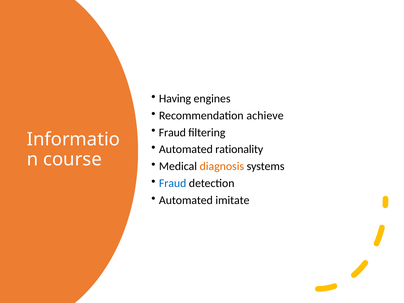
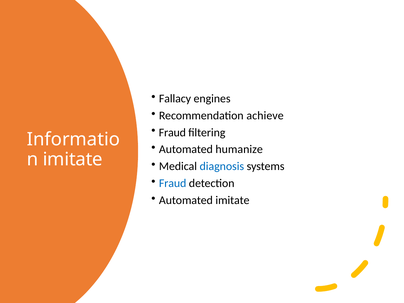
Having: Having -> Fallacy
rationality: rationality -> humanize
course at (73, 159): course -> imitate
diagnosis colour: orange -> blue
